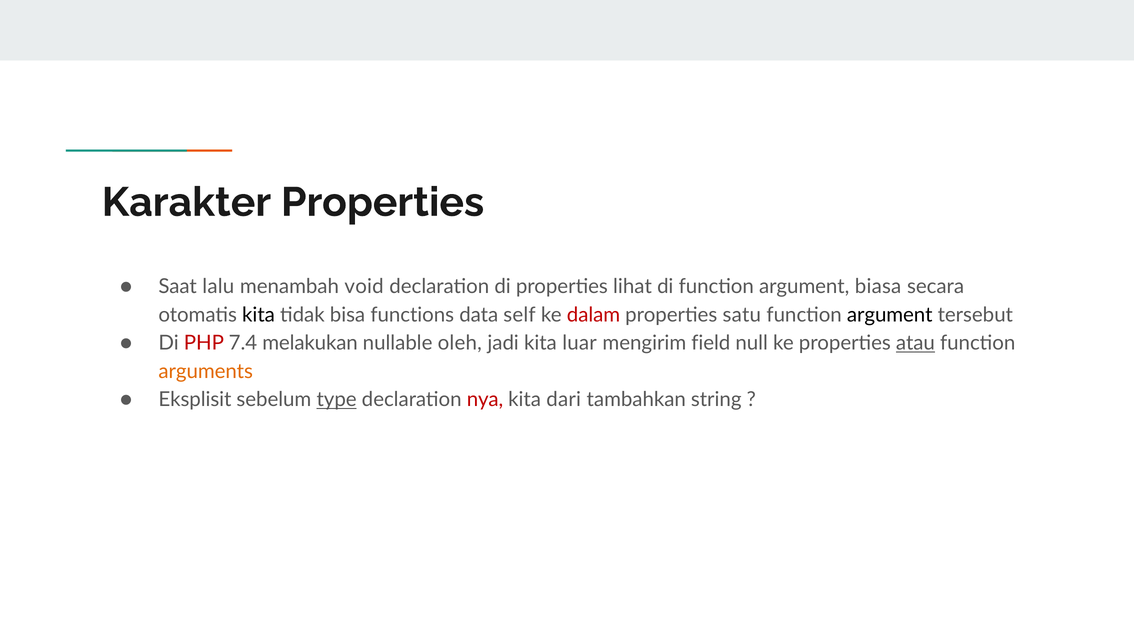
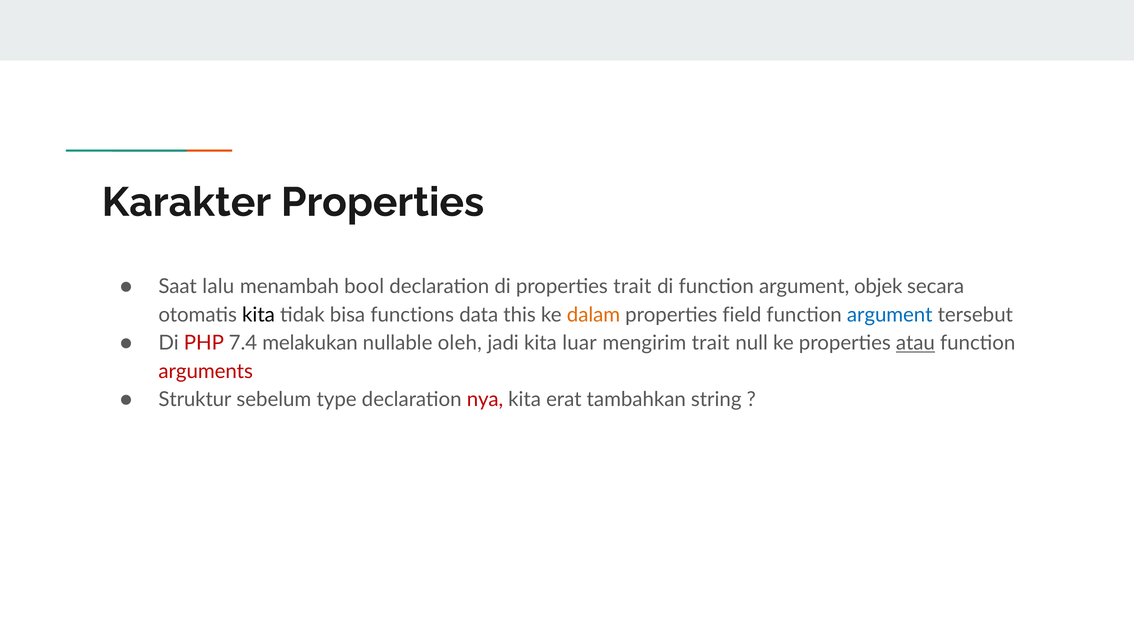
void: void -> bool
properties lihat: lihat -> trait
biasa: biasa -> objek
self: self -> this
dalam colour: red -> orange
satu: satu -> field
argument at (890, 315) colour: black -> blue
mengirim field: field -> trait
arguments colour: orange -> red
Eksplisit: Eksplisit -> Struktur
type underline: present -> none
dari: dari -> erat
